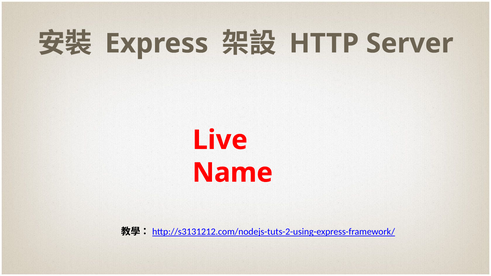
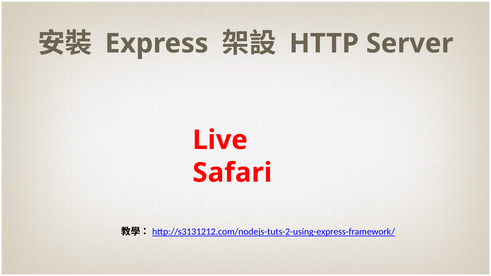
Name: Name -> Safari
